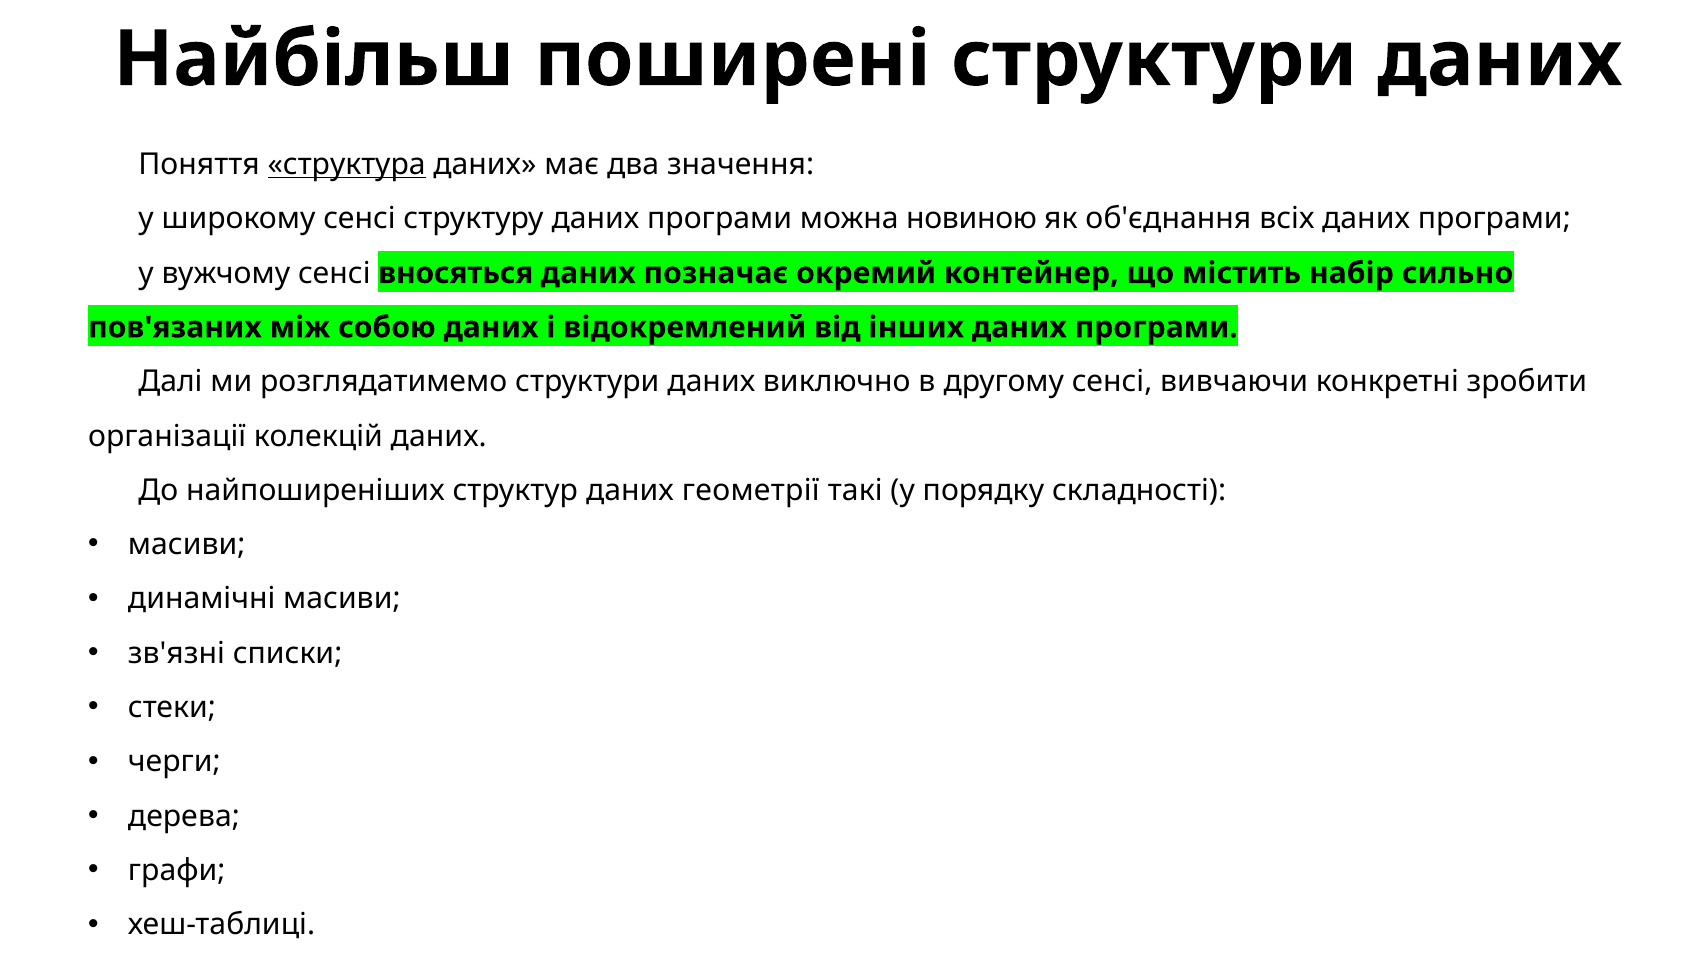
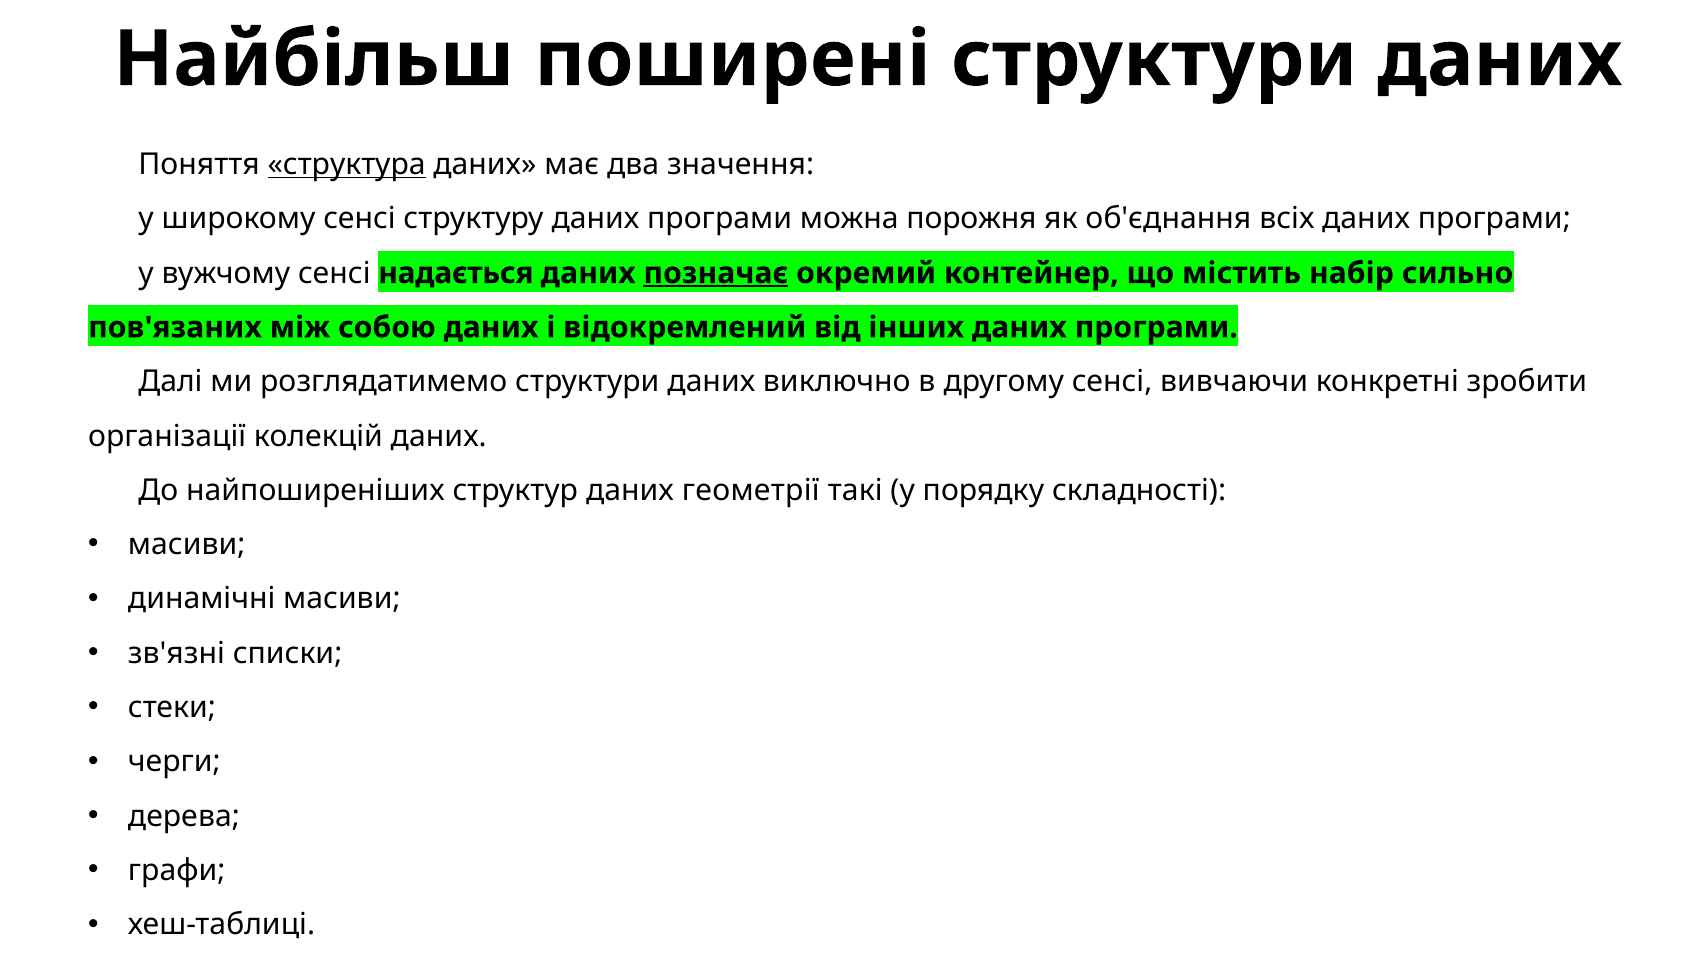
новиною: новиною -> порожня
вносяться: вносяться -> надається
позначає underline: none -> present
